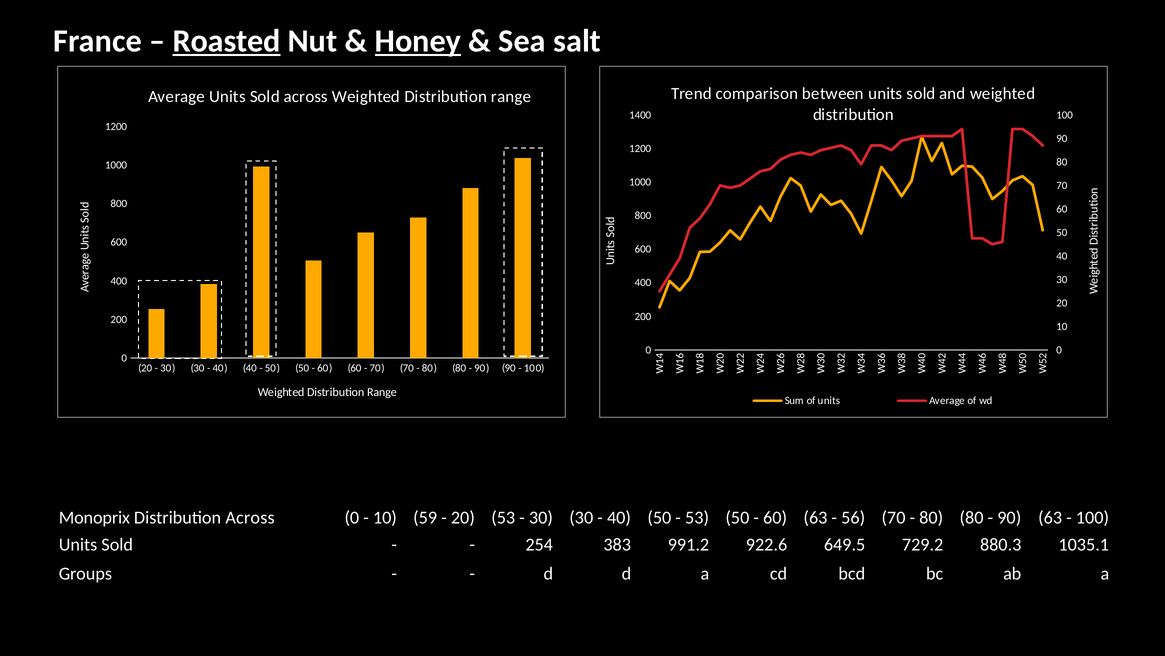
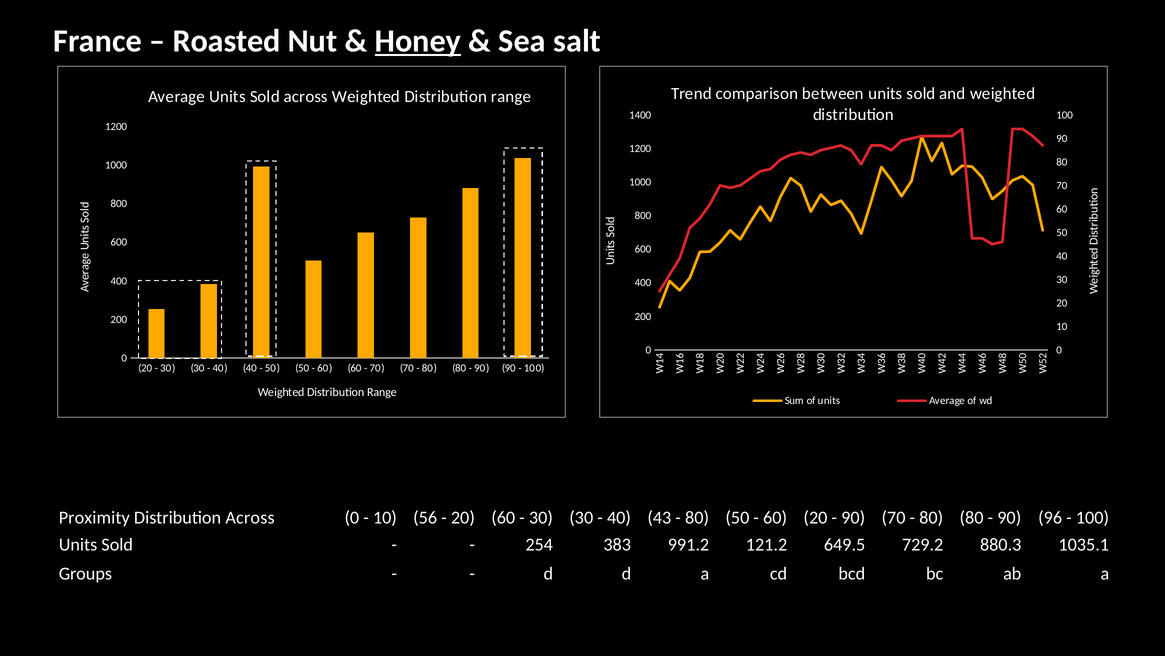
Roasted underline: present -> none
Monoprix: Monoprix -> Proximity
59: 59 -> 56
20 53: 53 -> 60
50 at (659, 517): 50 -> 43
53 at (697, 517): 53 -> 80
60 63: 63 -> 20
56 at (853, 517): 56 -> 90
90 63: 63 -> 96
922.6: 922.6 -> 121.2
